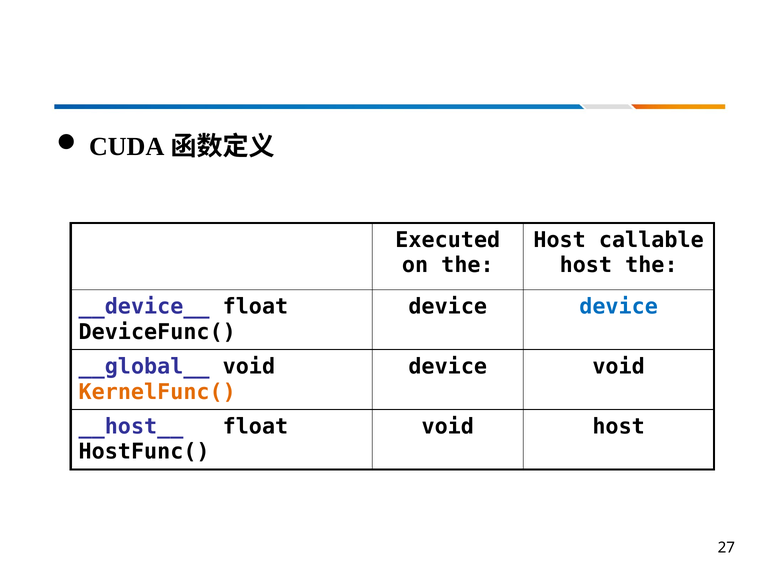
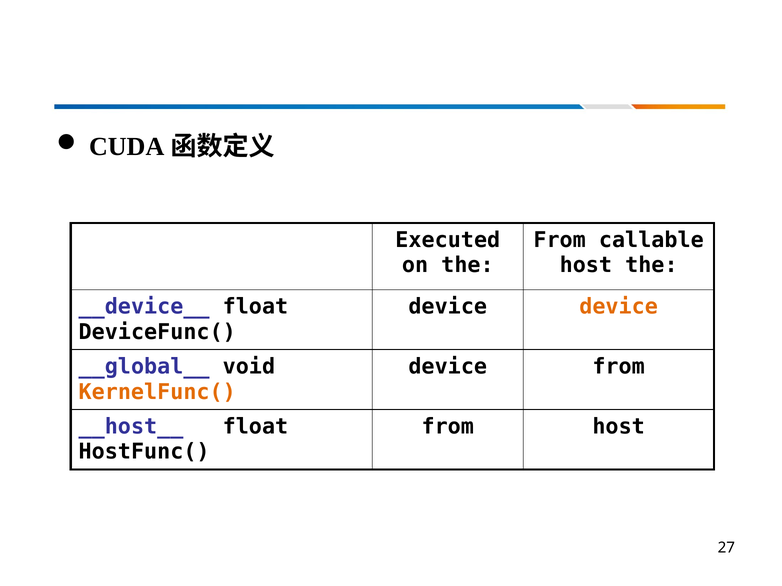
Host at (560, 240): Host -> From
device at (619, 307) colour: blue -> orange
device void: void -> from
void at (448, 427): void -> from
